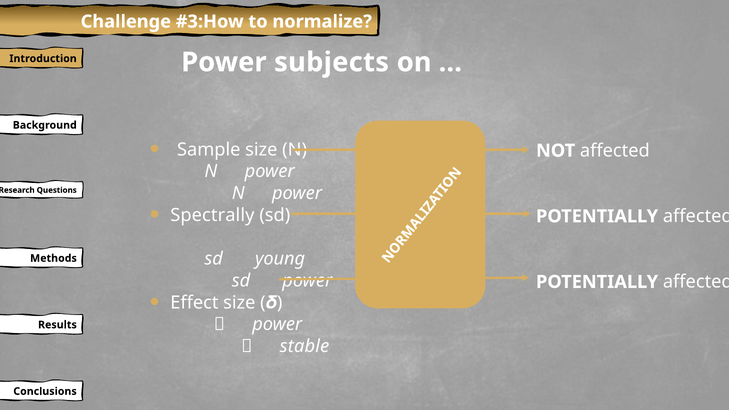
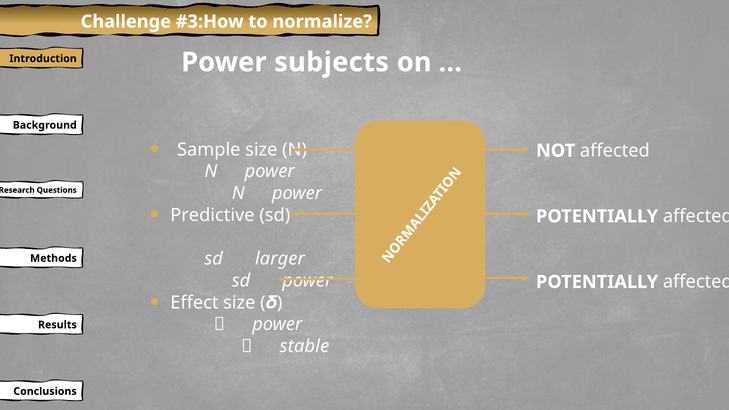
Spectrally: Spectrally -> Predictive
young: young -> larger
